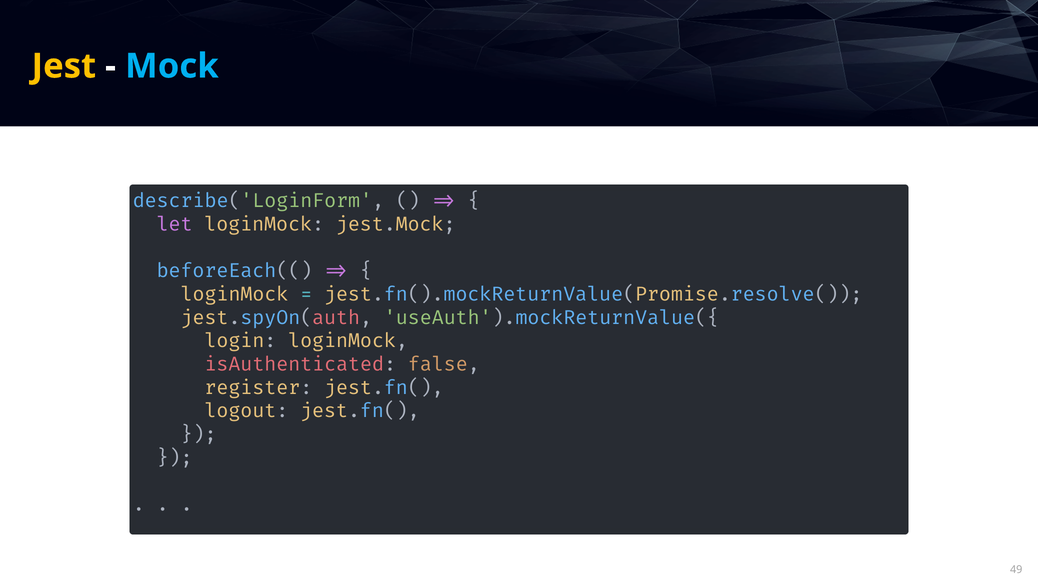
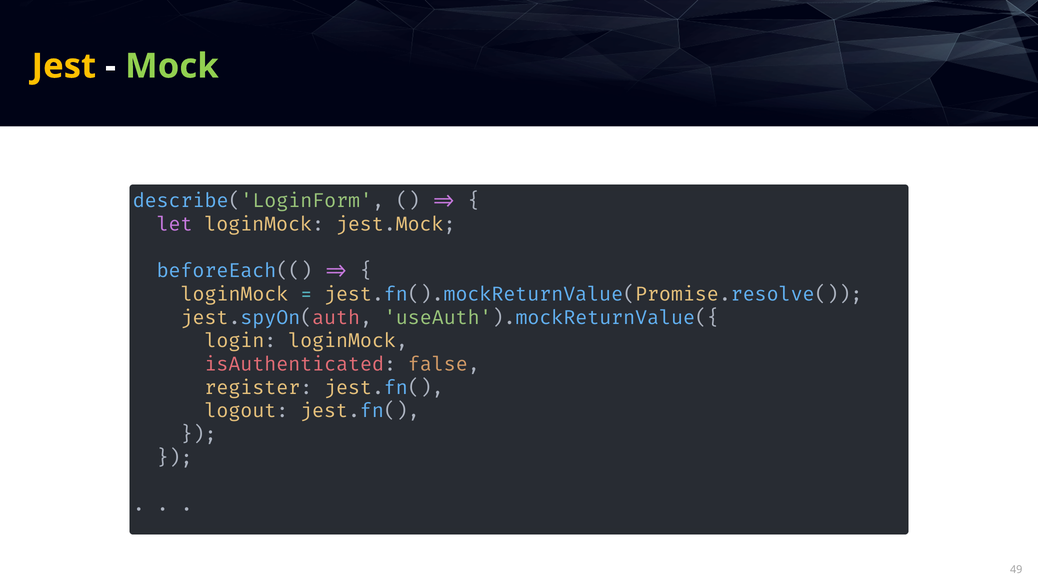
Mock colour: light blue -> light green
